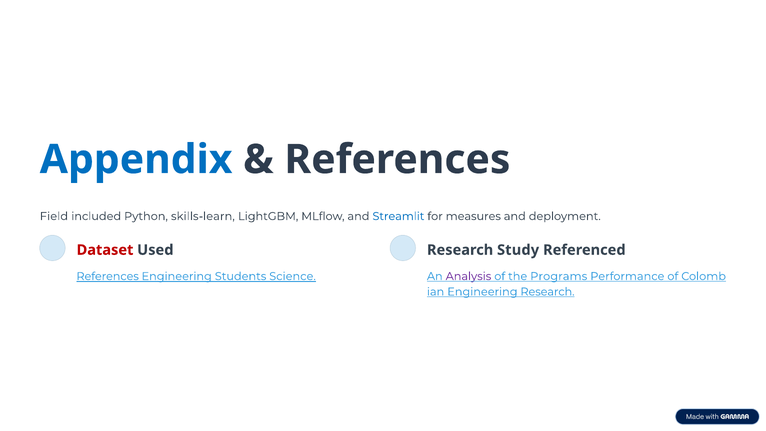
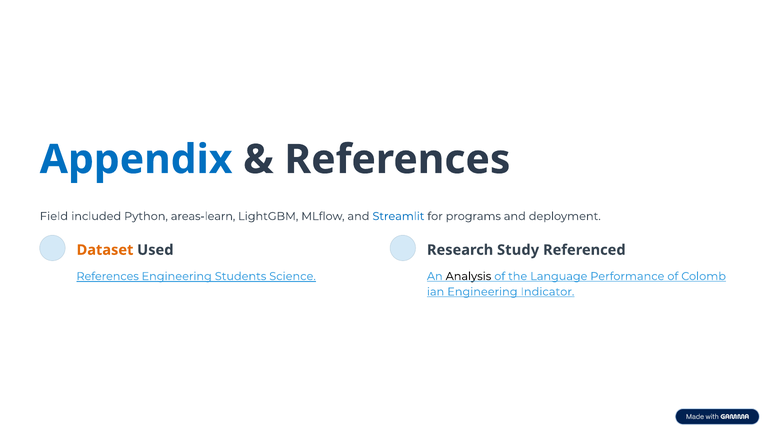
skills-learn: skills-learn -> areas-learn
measures: measures -> programs
Dataset colour: red -> orange
Analysis colour: purple -> black
Programs: Programs -> Language
Engineering Research: Research -> Indicator
